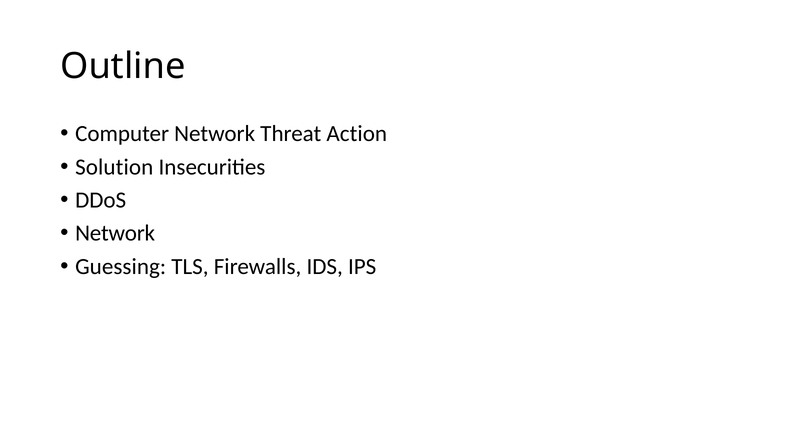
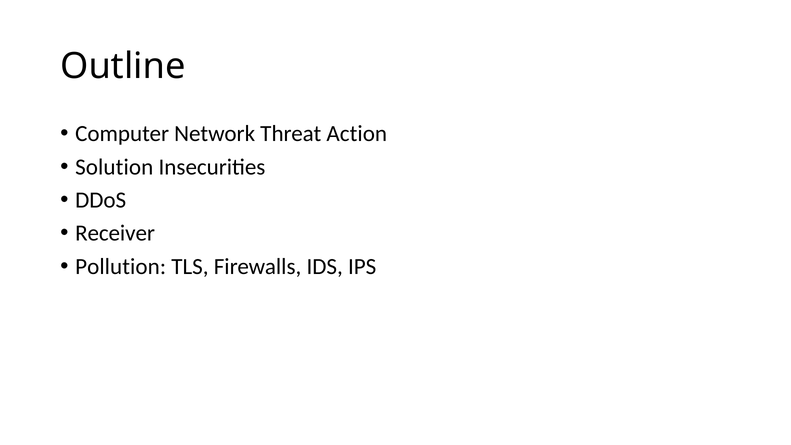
Network at (115, 233): Network -> Receiver
Guessing: Guessing -> Pollution
